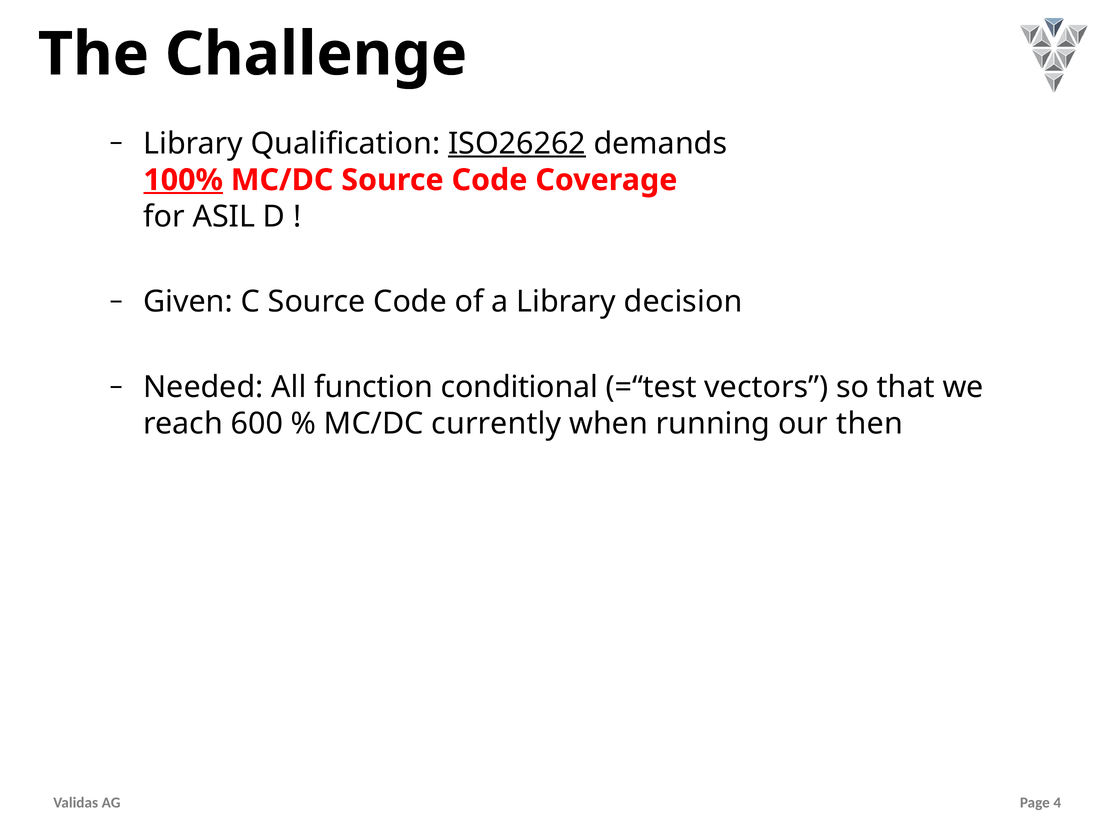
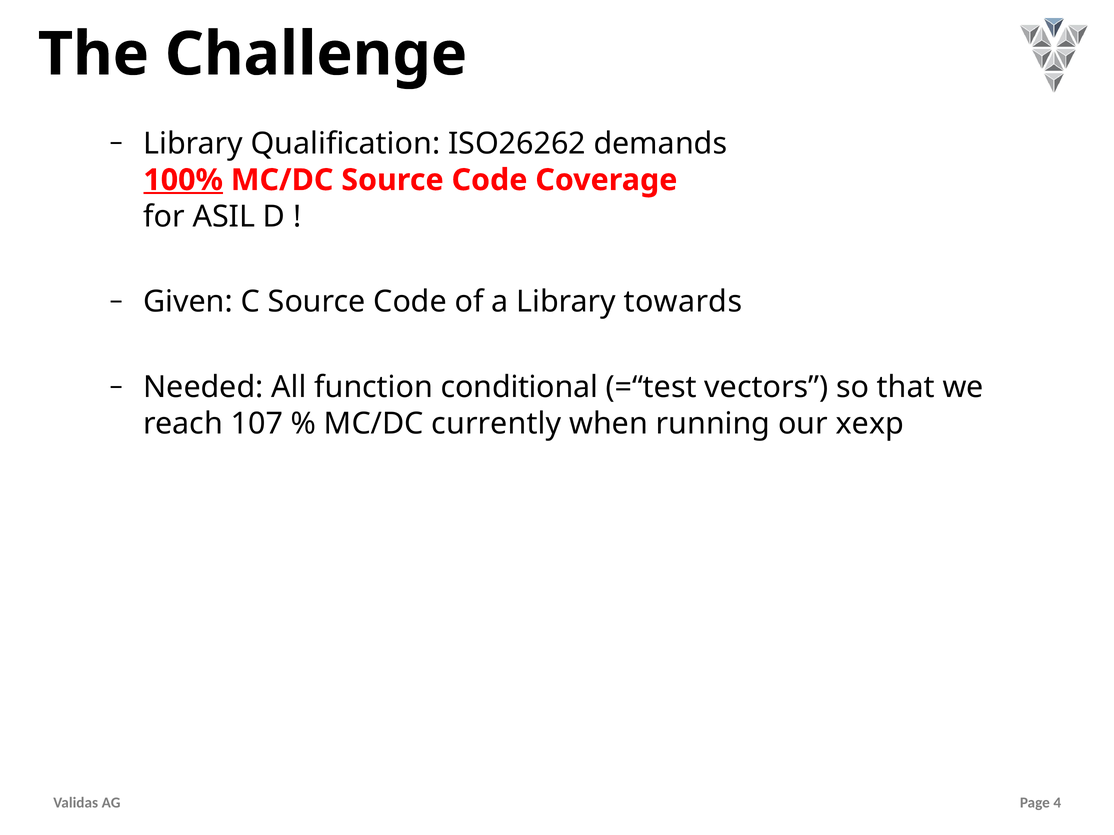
ISO26262 underline: present -> none
decision: decision -> towards
600: 600 -> 107
then: then -> xexp
